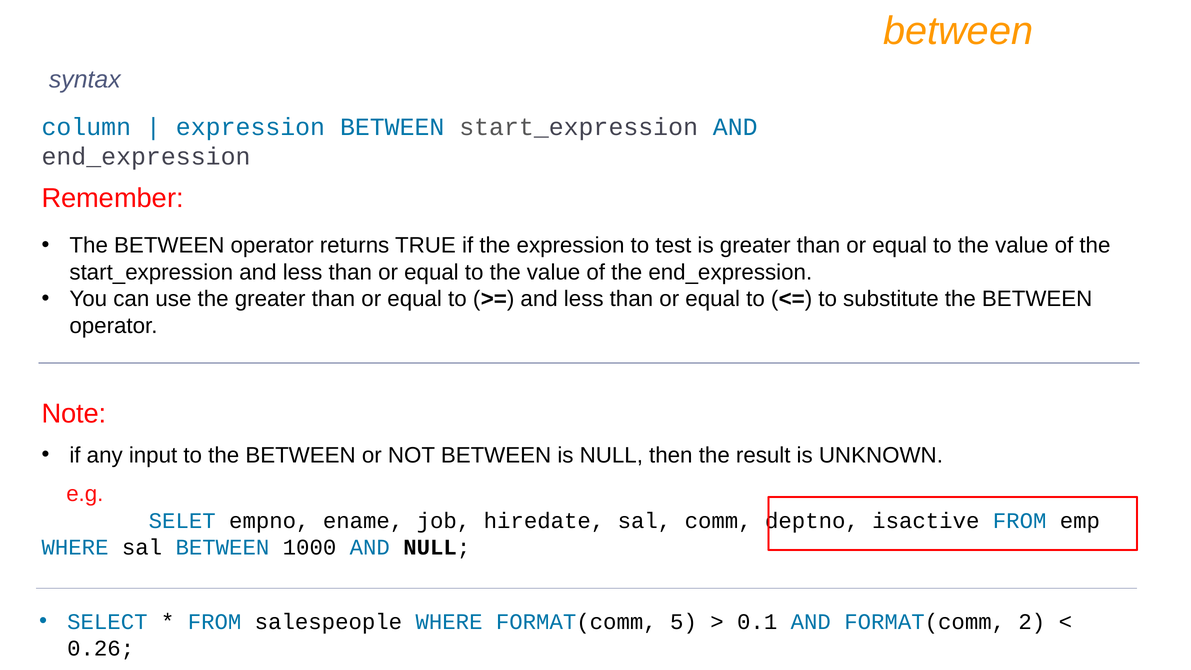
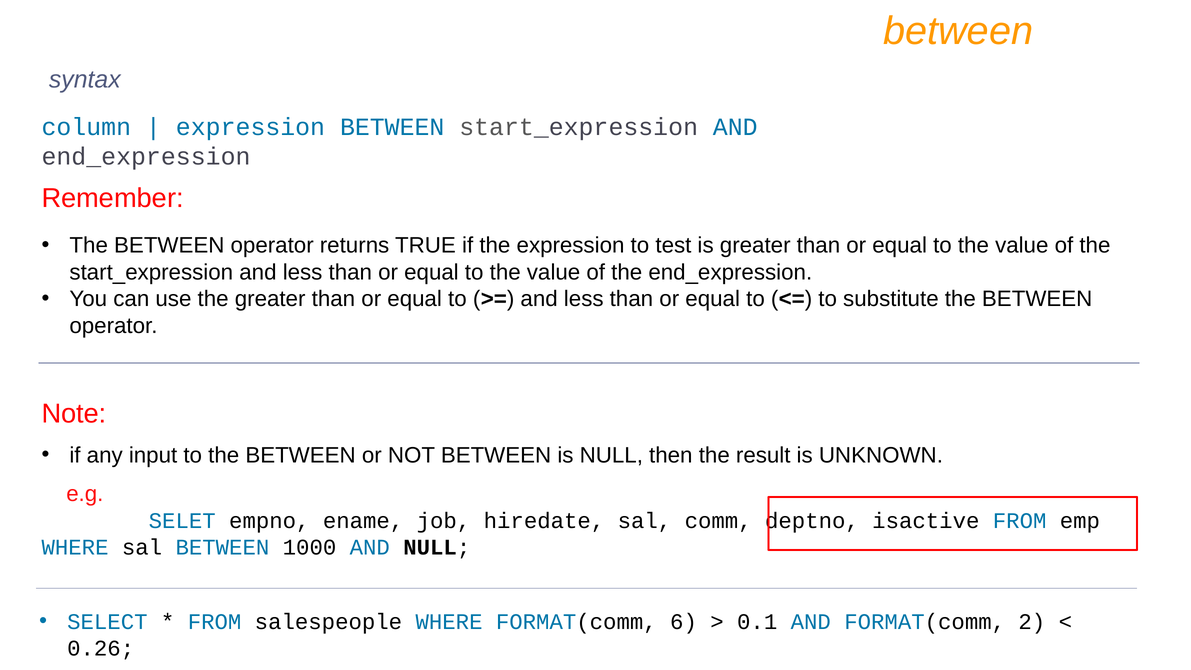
5: 5 -> 6
